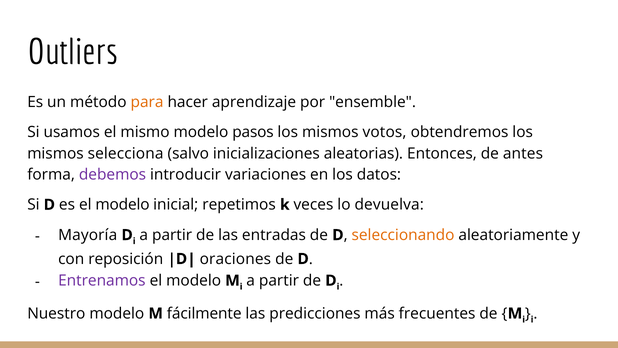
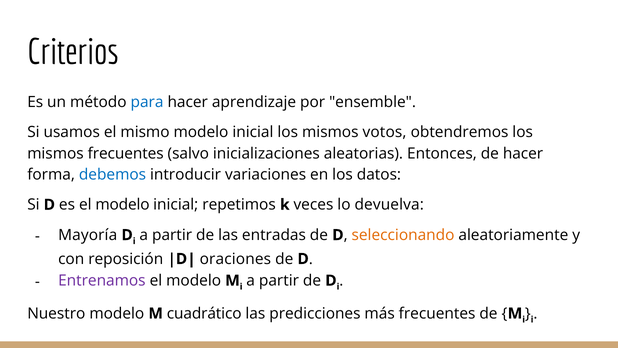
Outliers: Outliers -> Criterios
para colour: orange -> blue
mismo modelo pasos: pasos -> inicial
mismos selecciona: selecciona -> frecuentes
de antes: antes -> hacer
debemos colour: purple -> blue
fácilmente: fácilmente -> cuadrático
